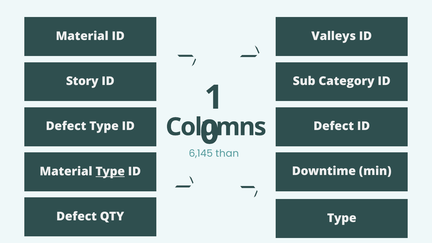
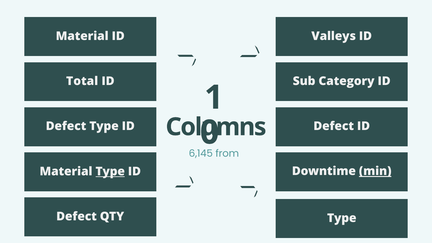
Story: Story -> Total
than: than -> from
min underline: none -> present
